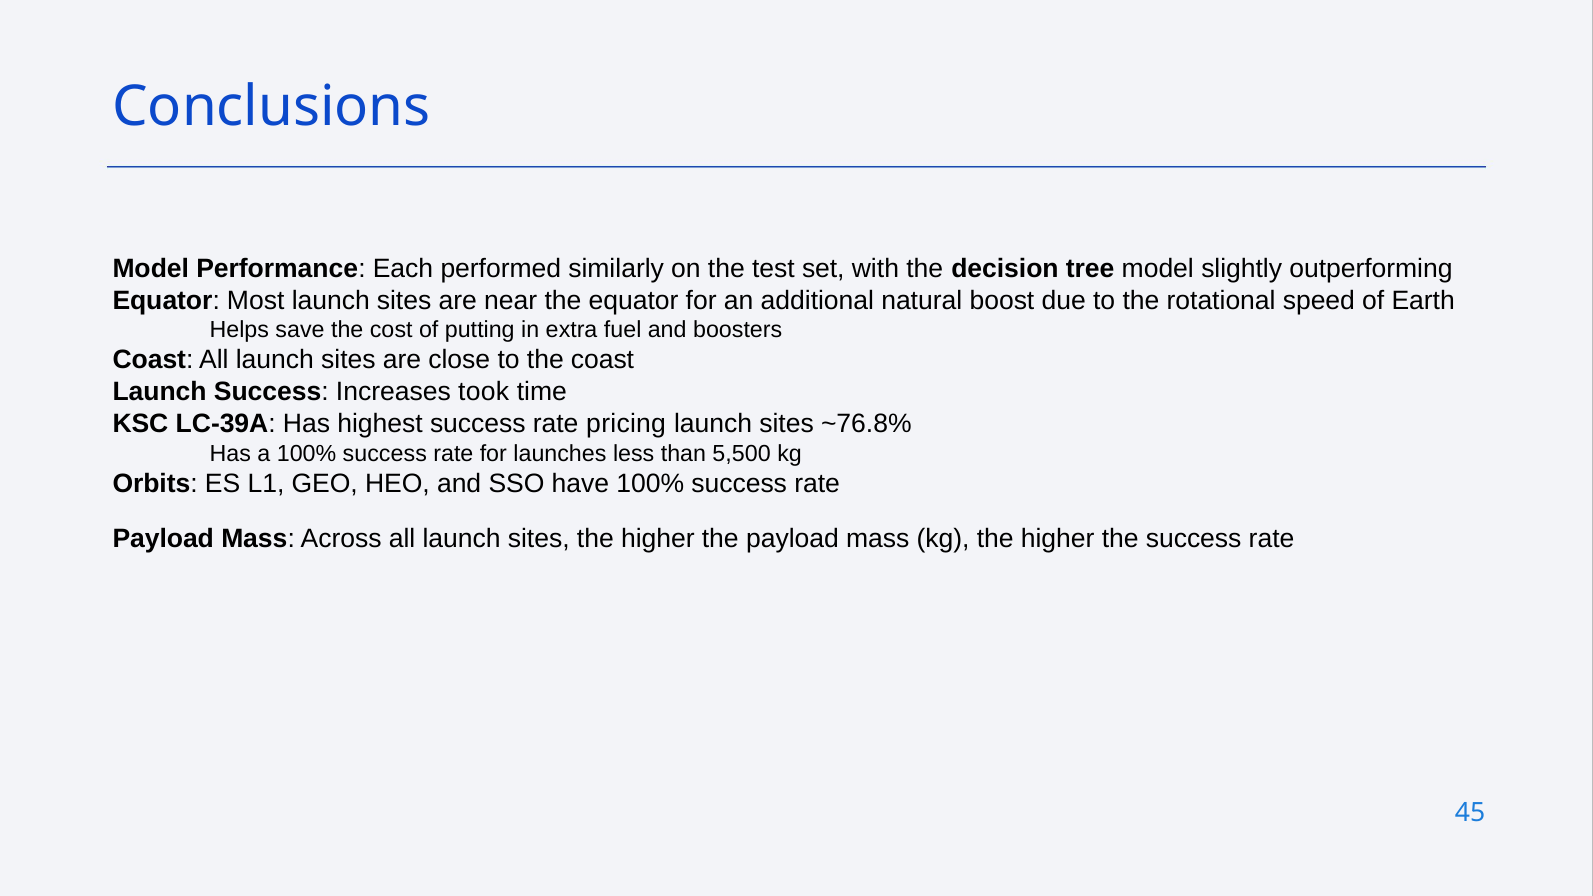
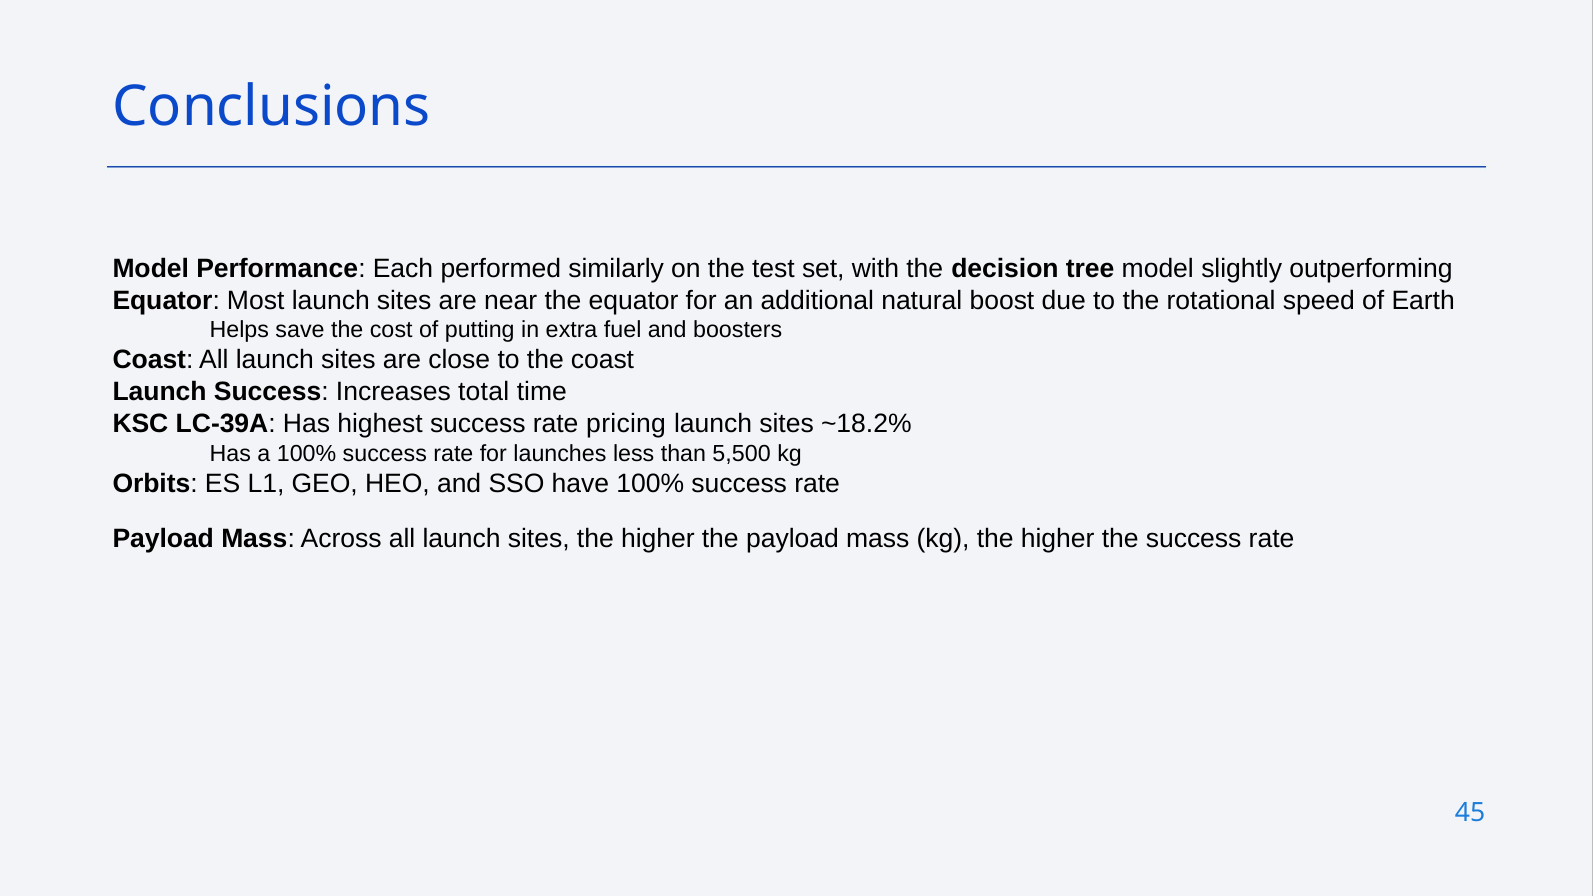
took: took -> total
~76.8%: ~76.8% -> ~18.2%
